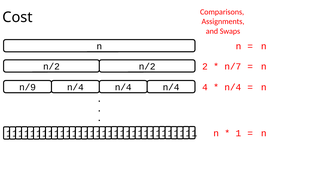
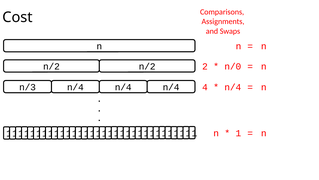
n/7: n/7 -> n/0
n/9: n/9 -> n/3
